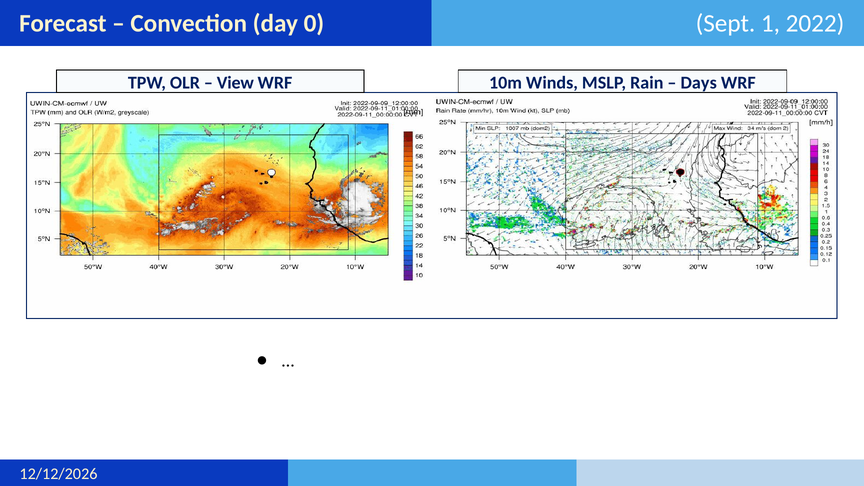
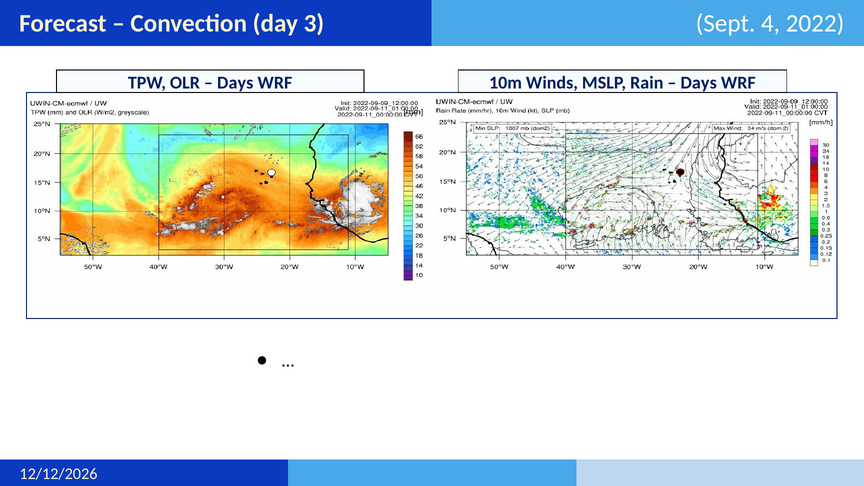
0: 0 -> 3
1: 1 -> 4
View at (235, 83): View -> Days
